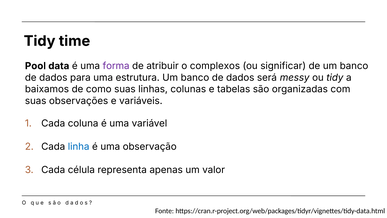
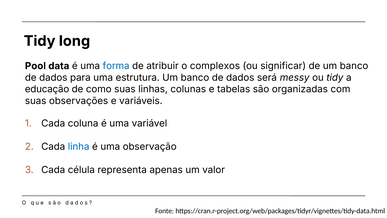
time: time -> long
forma colour: purple -> blue
baixamos: baixamos -> educação
